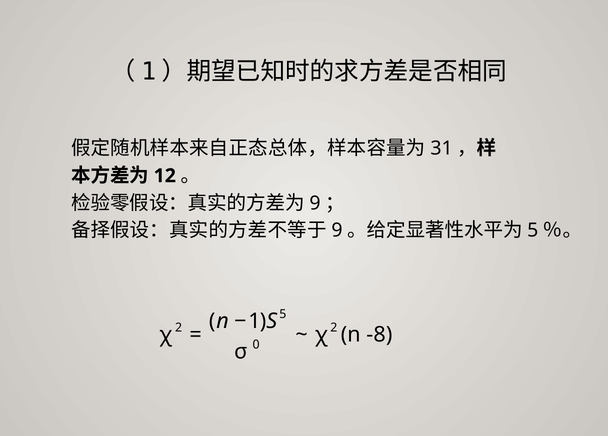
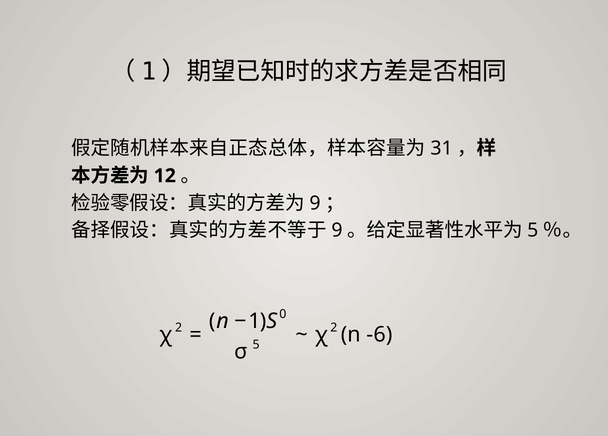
5: 5 -> 0
-8: -8 -> -6
0: 0 -> 5
